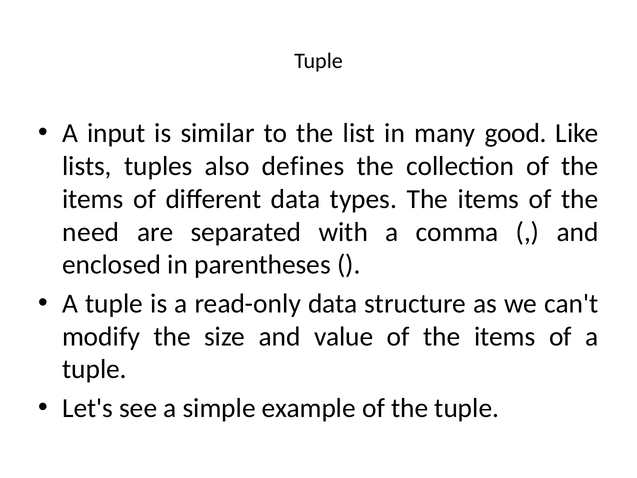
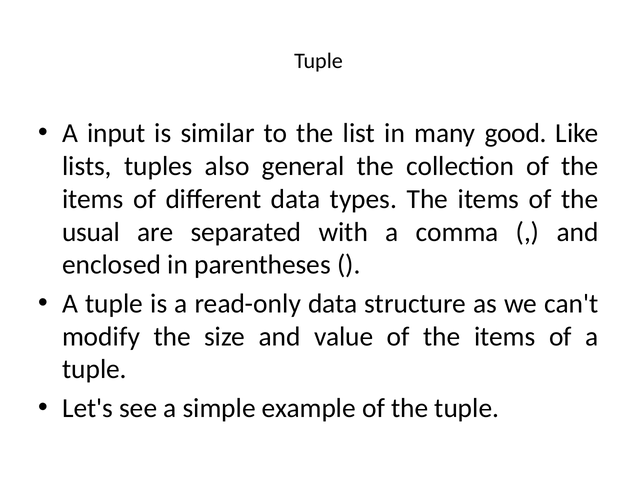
defines: defines -> general
need: need -> usual
